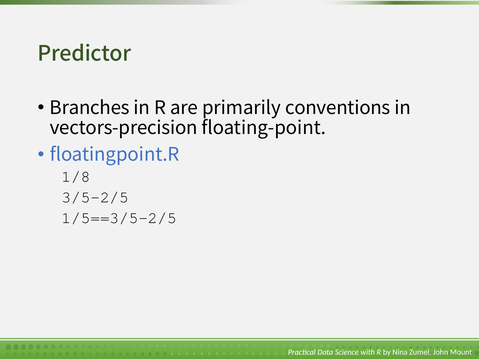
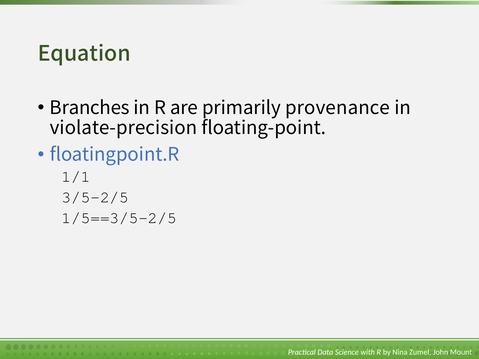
Predictor: Predictor -> Equation
conventions: conventions -> provenance
vectors-precision: vectors-precision -> violate-precision
1/8: 1/8 -> 1/1
